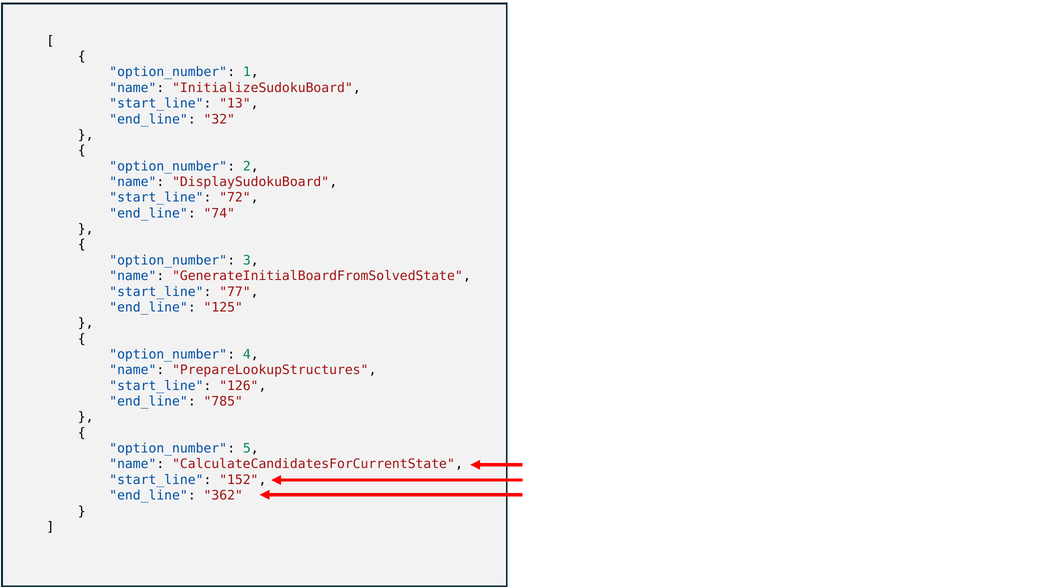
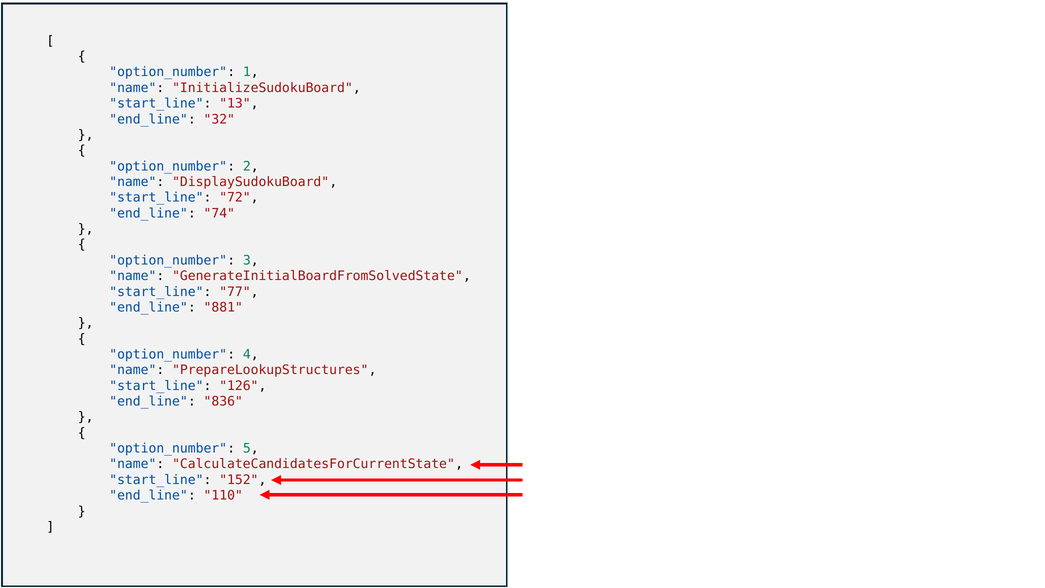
125: 125 -> 881
785: 785 -> 836
362: 362 -> 110
